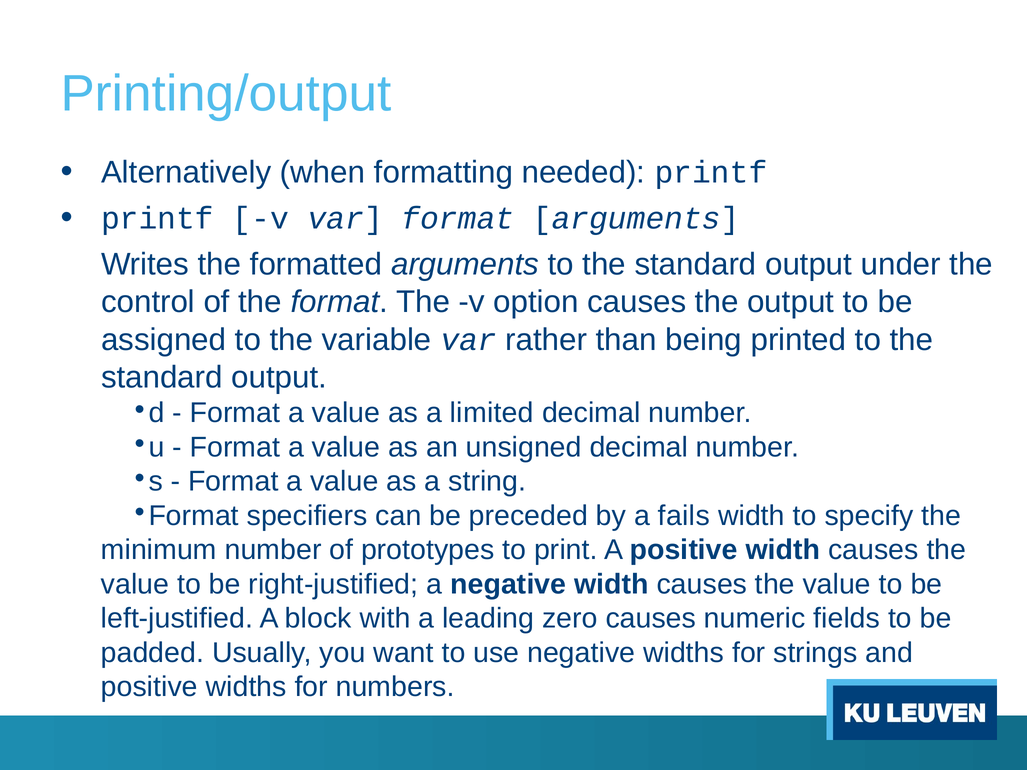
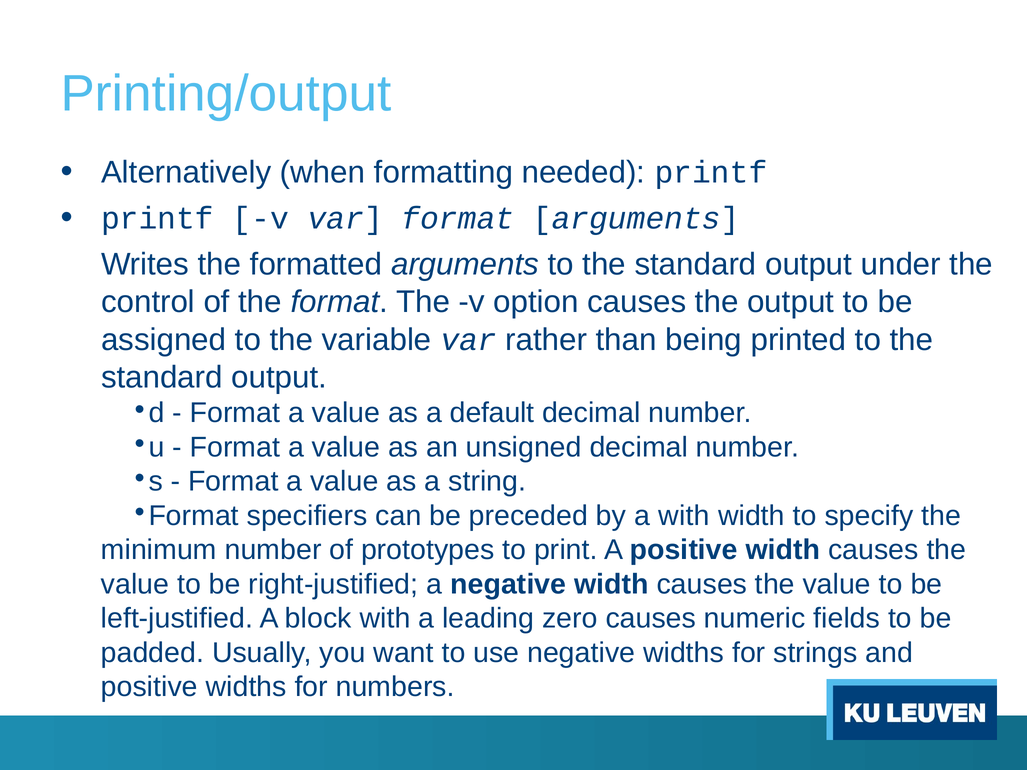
limited: limited -> default
a fails: fails -> with
